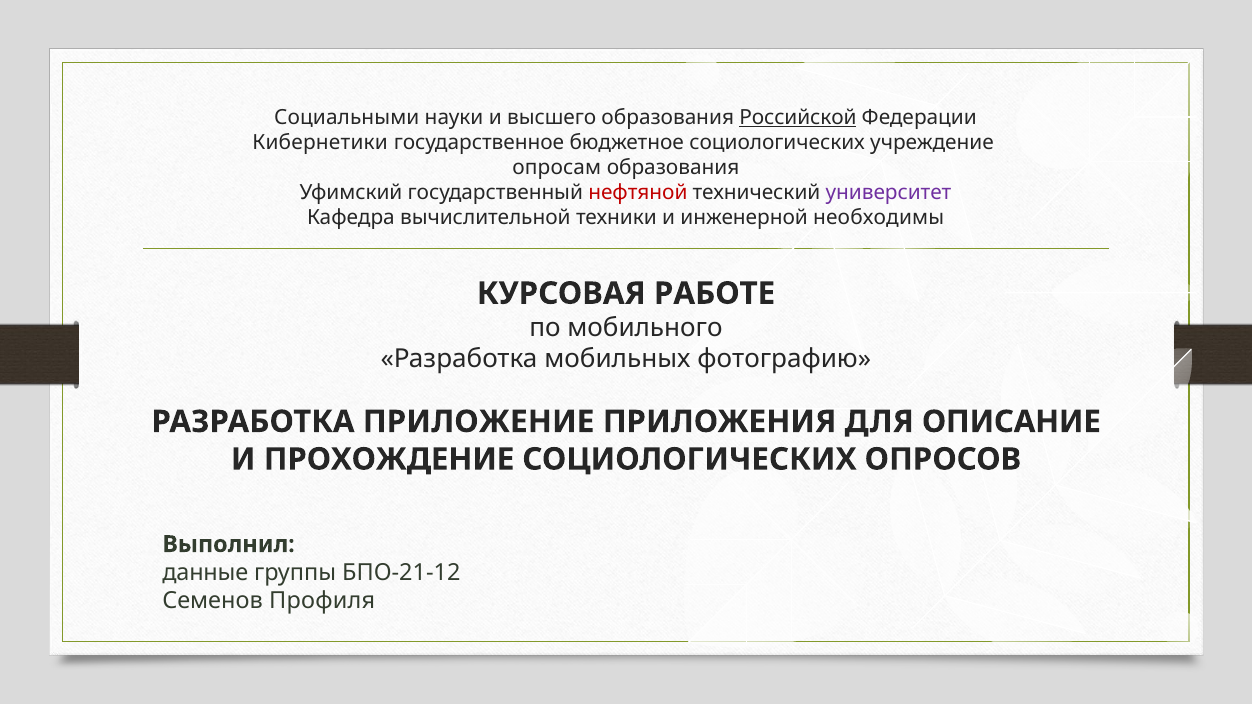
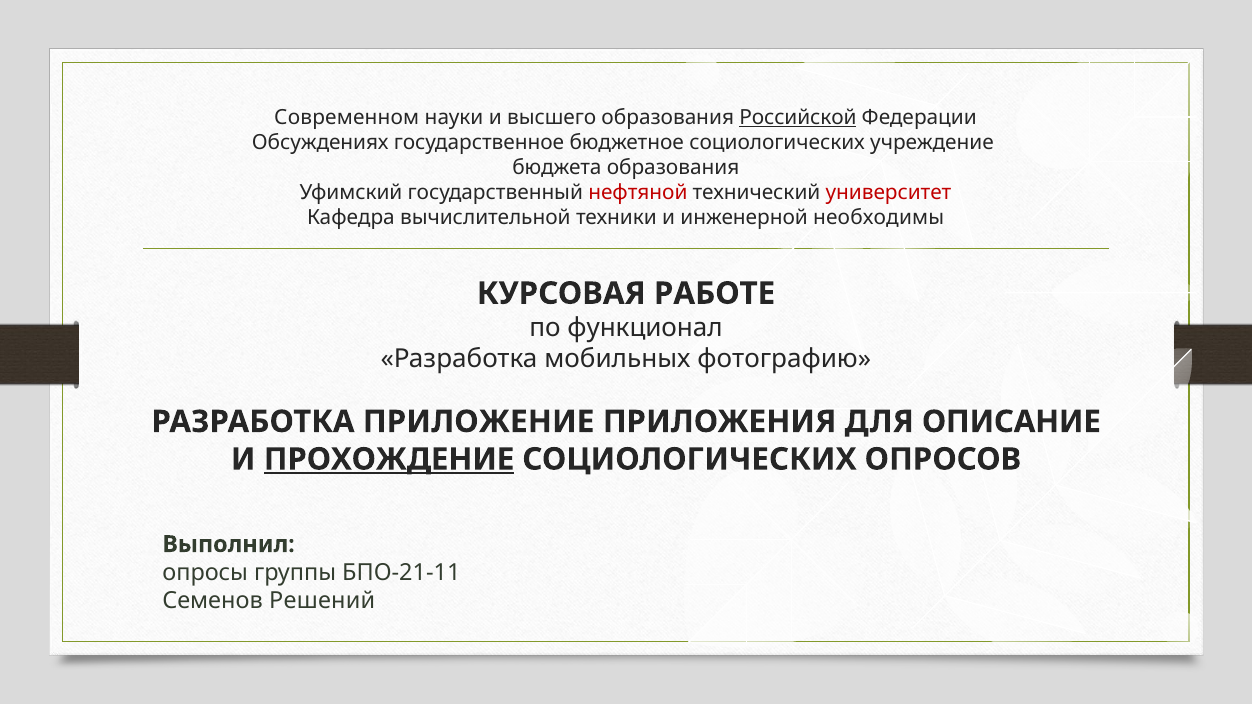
Социальными: Социальными -> Современном
Кибернетики: Кибернетики -> Обсуждениях
опросам: опросам -> бюджета
университет colour: purple -> red
мобильного: мобильного -> функционал
ПРОХОЖДЕНИЕ underline: none -> present
данные: данные -> опросы
БПО-21-12: БПО-21-12 -> БПО-21-11
Профиля: Профиля -> Решений
